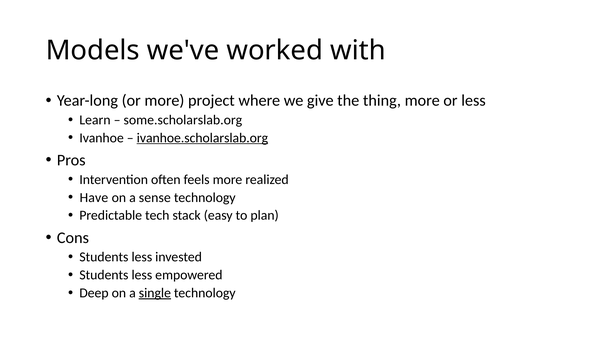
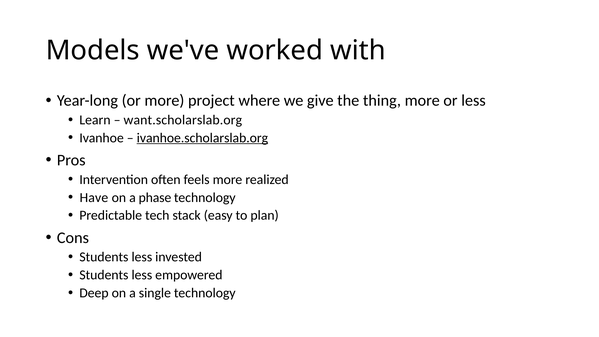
some.scholarslab.org: some.scholarslab.org -> want.scholarslab.org
sense: sense -> phase
single underline: present -> none
